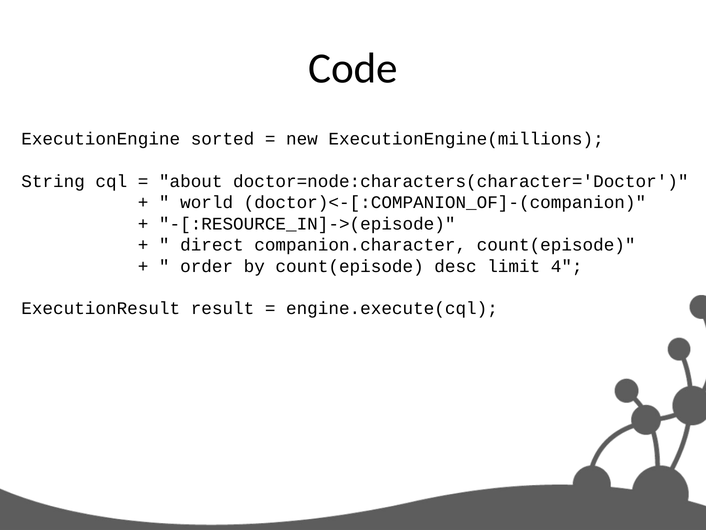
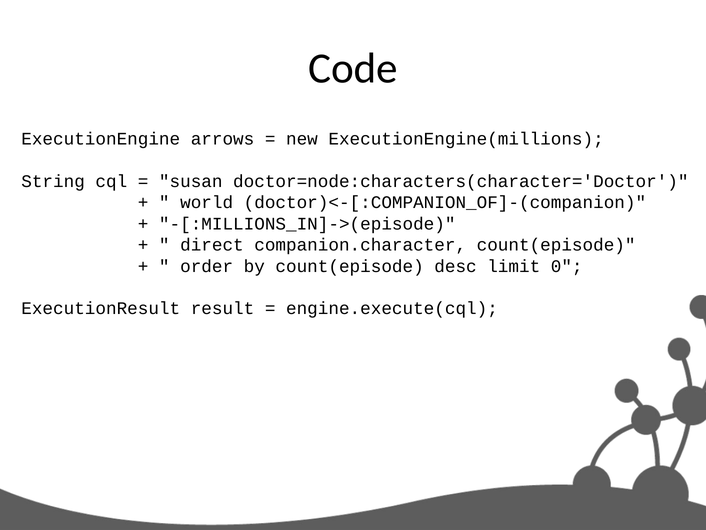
sorted: sorted -> arrows
about: about -> susan
-[:RESOURCE_IN]->(episode: -[:RESOURCE_IN]->(episode -> -[:MILLIONS_IN]->(episode
4: 4 -> 0
